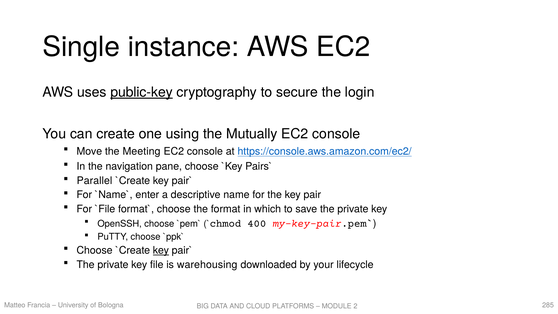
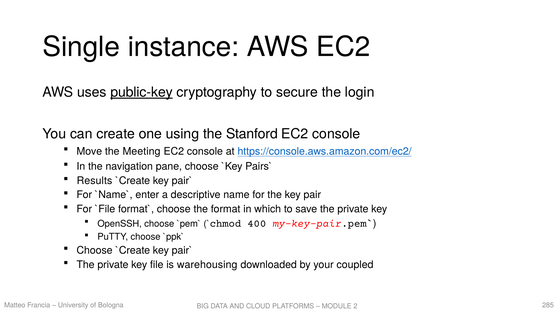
Mutually: Mutually -> Stanford
Parallel: Parallel -> Results
key at (161, 250) underline: present -> none
lifecycle: lifecycle -> coupled
